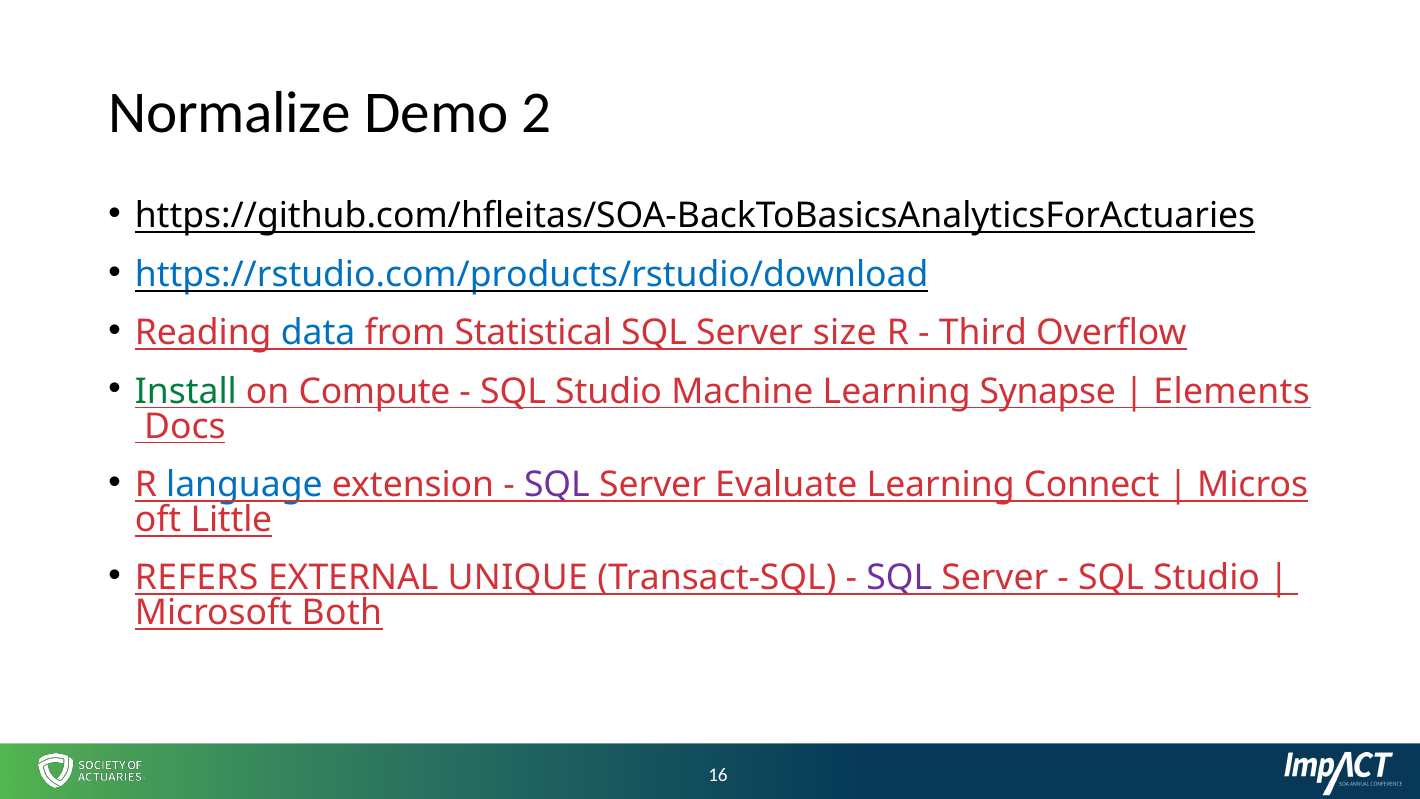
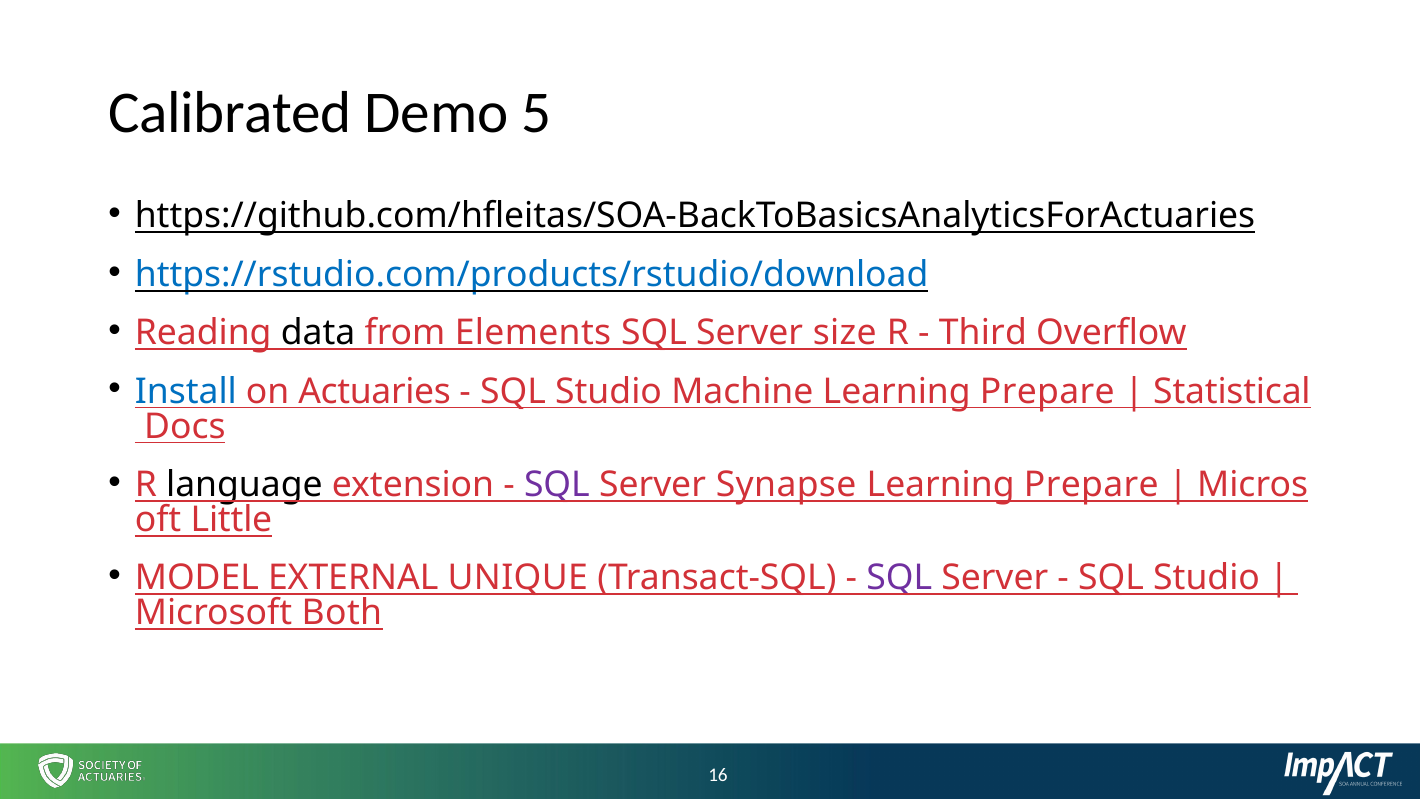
Normalize: Normalize -> Calibrated
2: 2 -> 5
data colour: blue -> black
Statistical: Statistical -> Elements
Install colour: green -> blue
Compute: Compute -> Actuaries
Machine Learning Synapse: Synapse -> Prepare
Elements: Elements -> Statistical
language colour: blue -> black
Evaluate: Evaluate -> Synapse
Connect at (1092, 485): Connect -> Prepare
REFERS: REFERS -> MODEL
